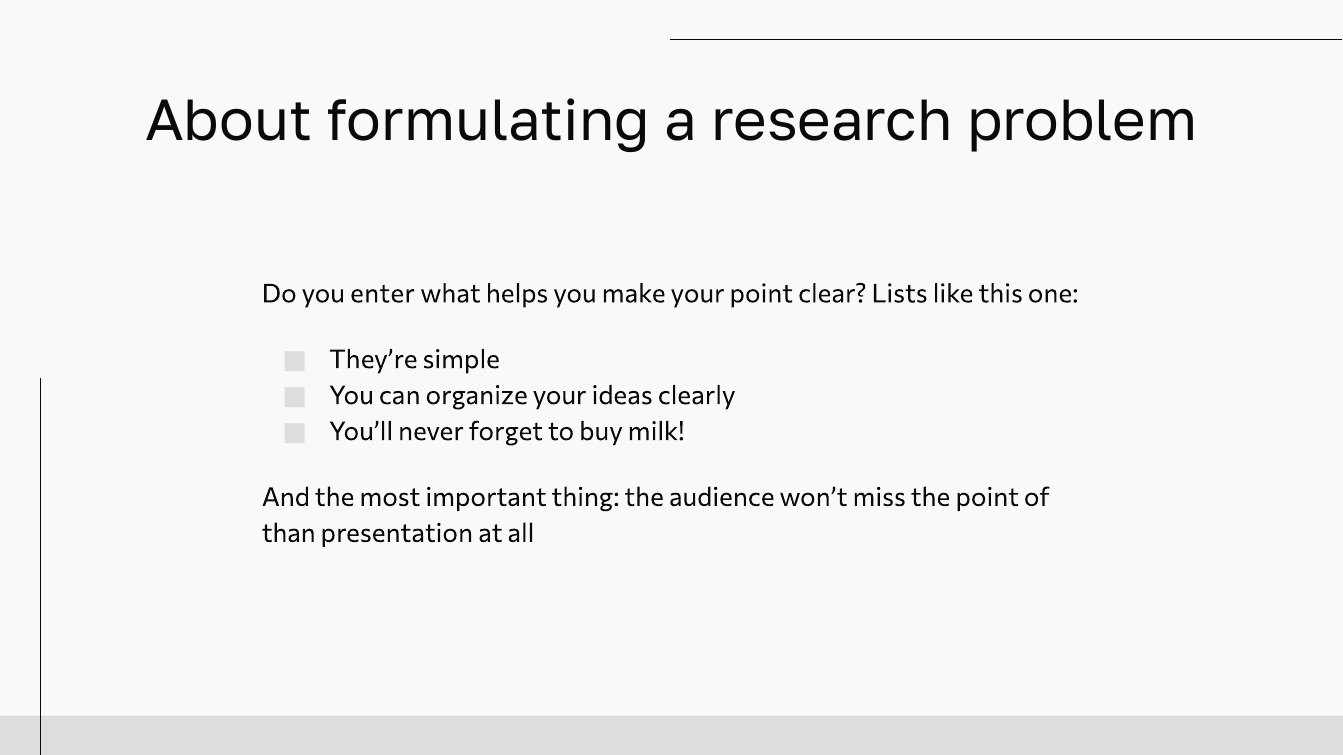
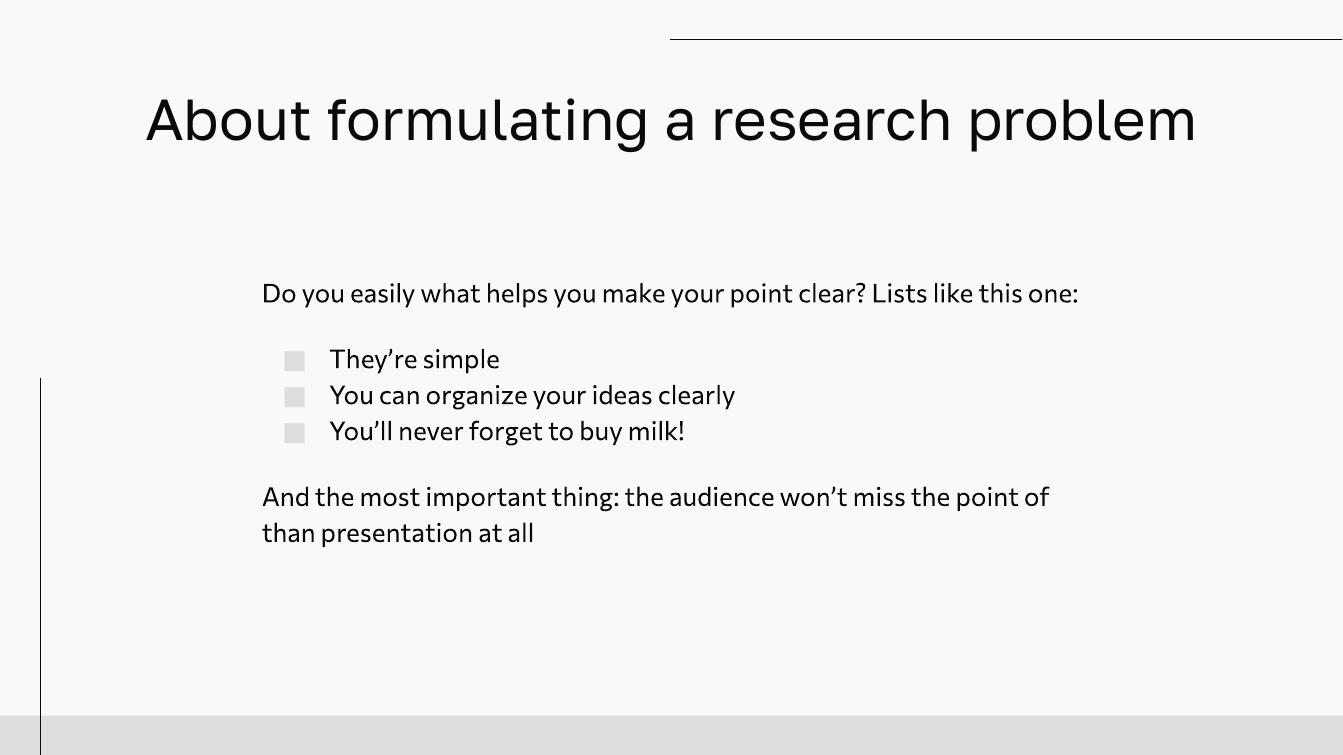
enter: enter -> easily
